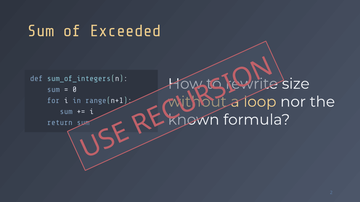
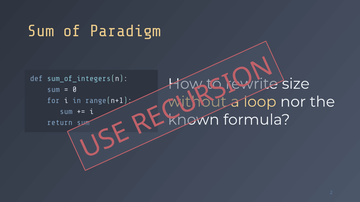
Exceeded: Exceeded -> Paradigm
